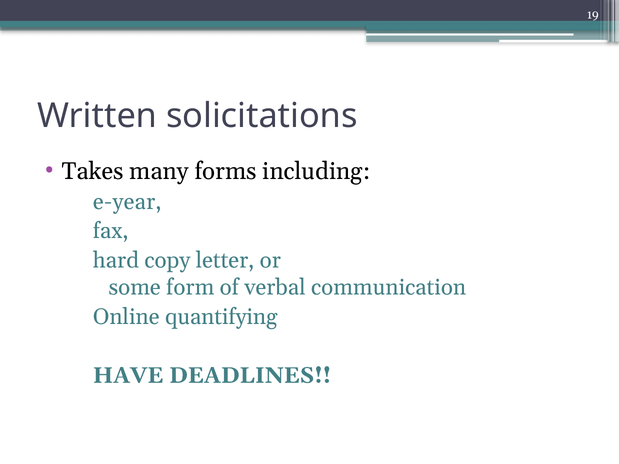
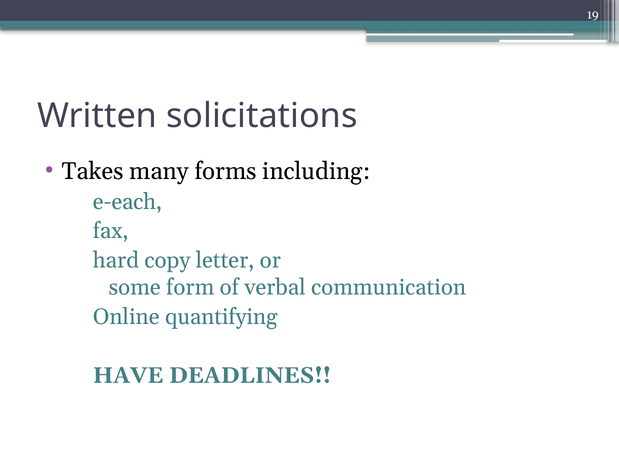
e-year: e-year -> e-each
